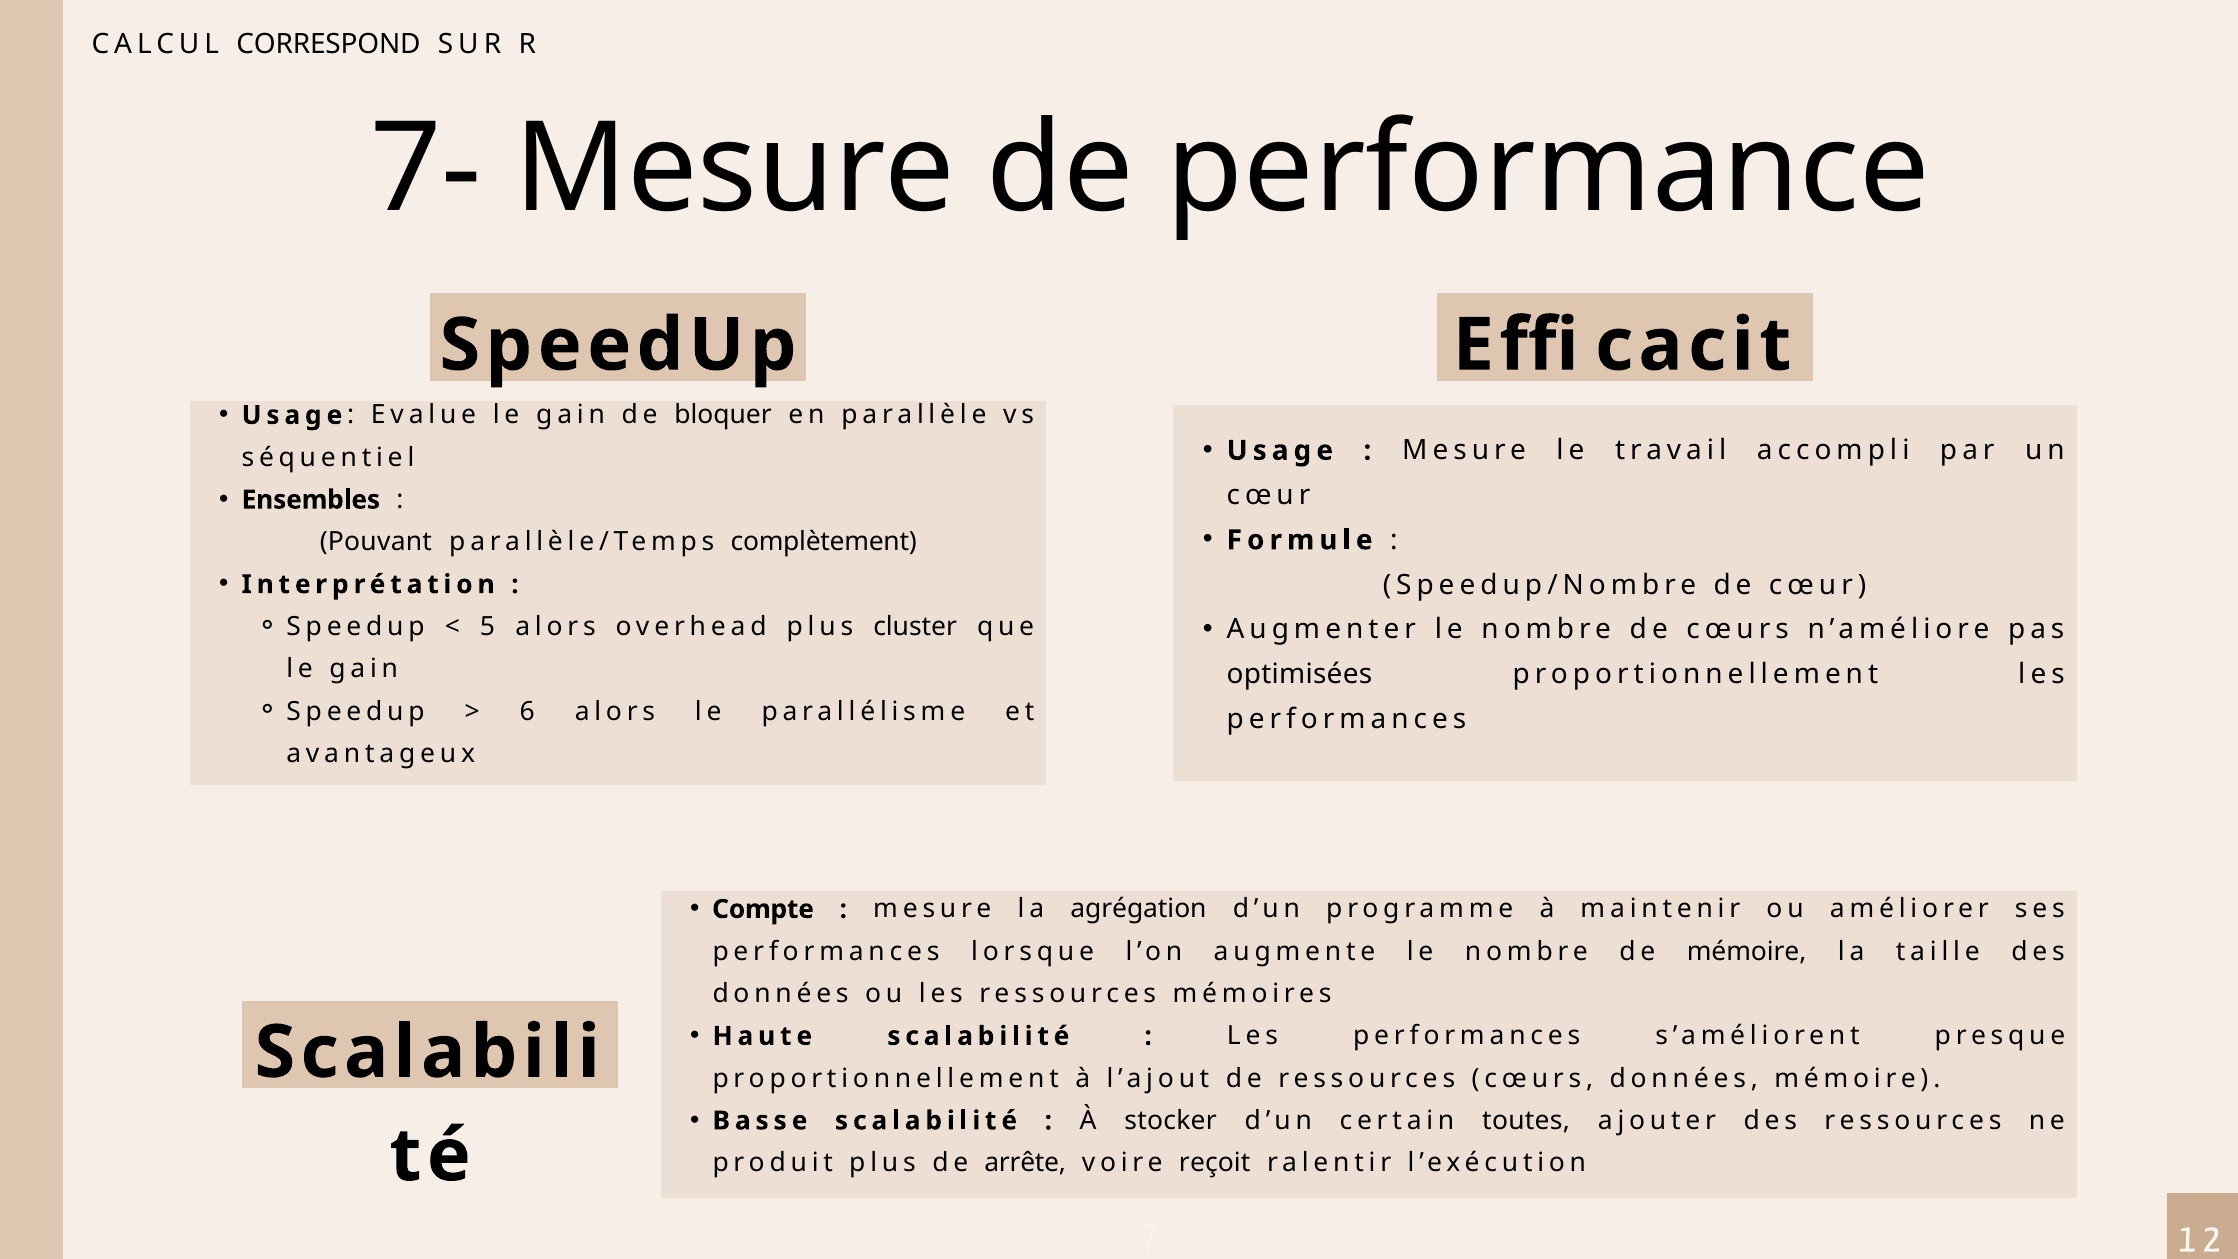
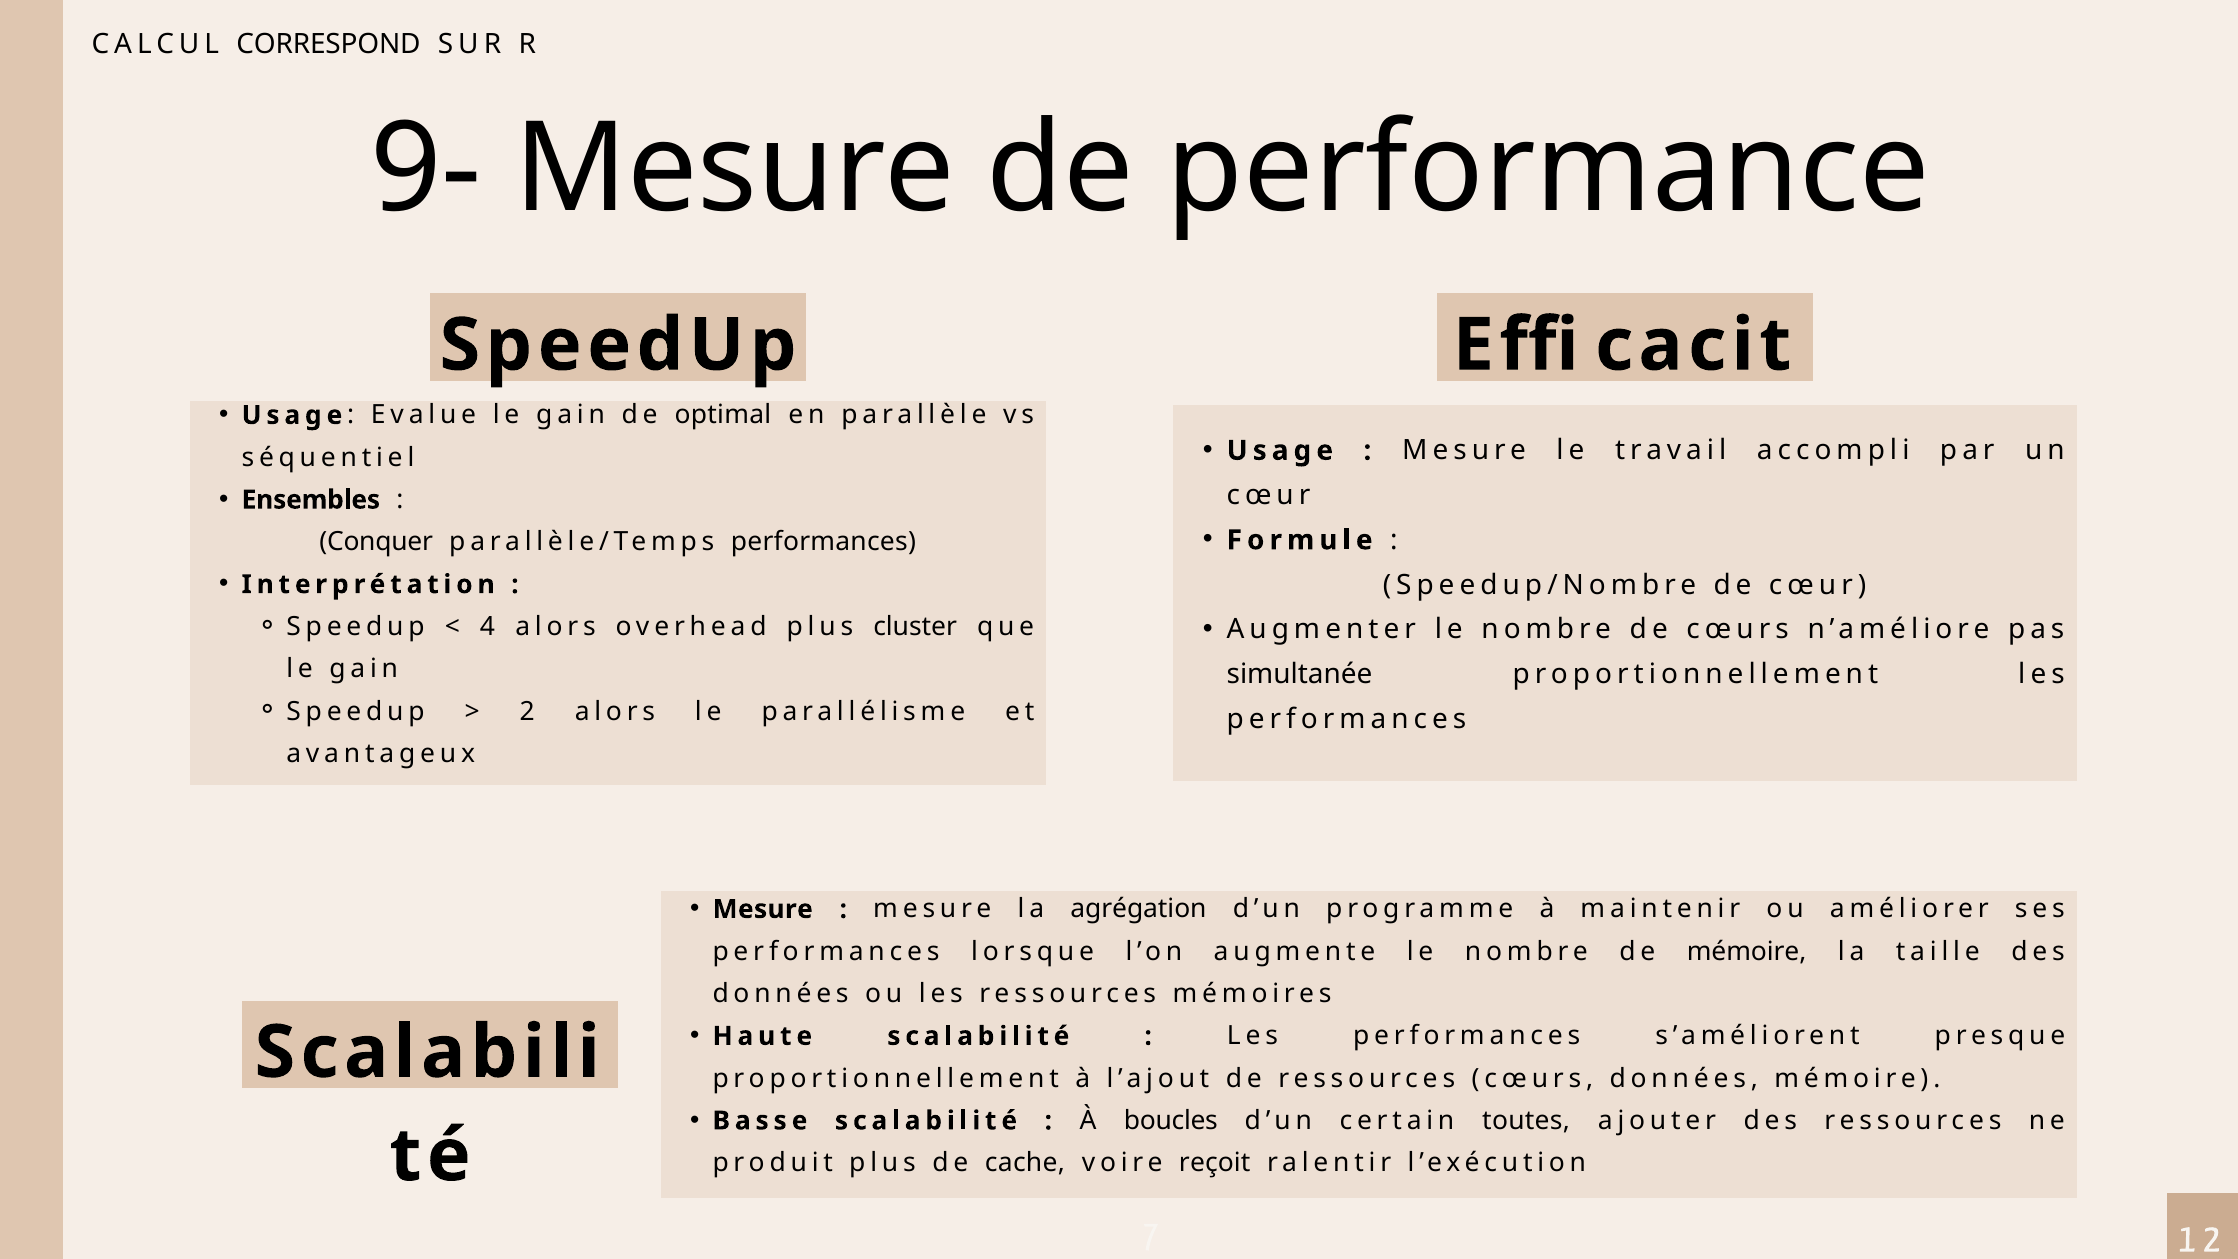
7-: 7- -> 9-
bloquer: bloquer -> optimal
Pouvant: Pouvant -> Conquer
parallèle/Temps complètement: complètement -> performances
5: 5 -> 4
optimisées: optimisées -> simultanée
6: 6 -> 2
Compte at (763, 909): Compte -> Mesure
stocker: stocker -> boucles
arrête: arrête -> cache
